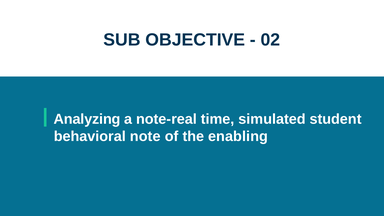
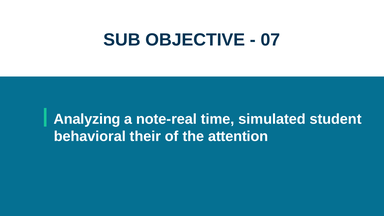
02: 02 -> 07
note: note -> their
enabling: enabling -> attention
